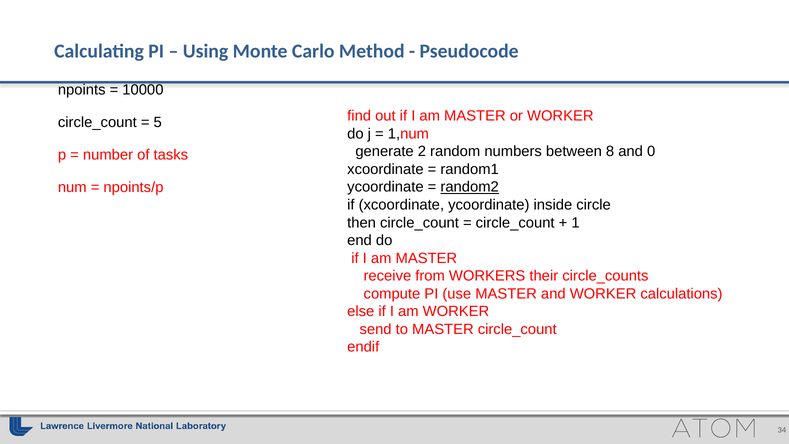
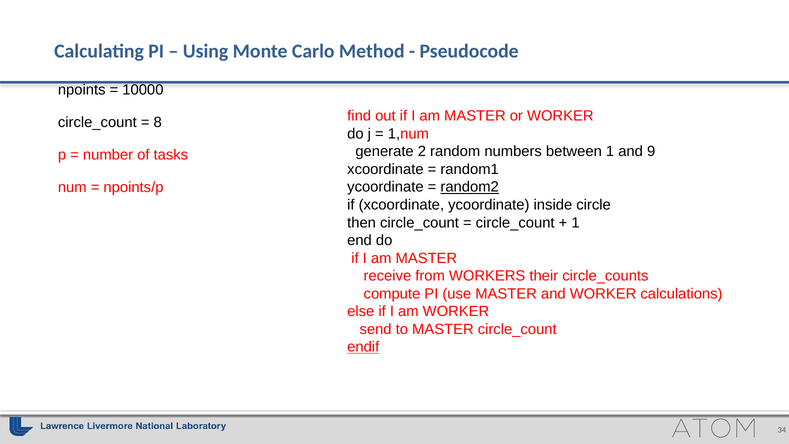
5: 5 -> 8
between 8: 8 -> 1
0: 0 -> 9
endif underline: none -> present
